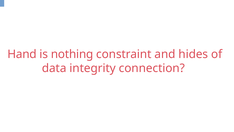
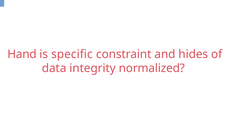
nothing: nothing -> specific
connection: connection -> normalized
